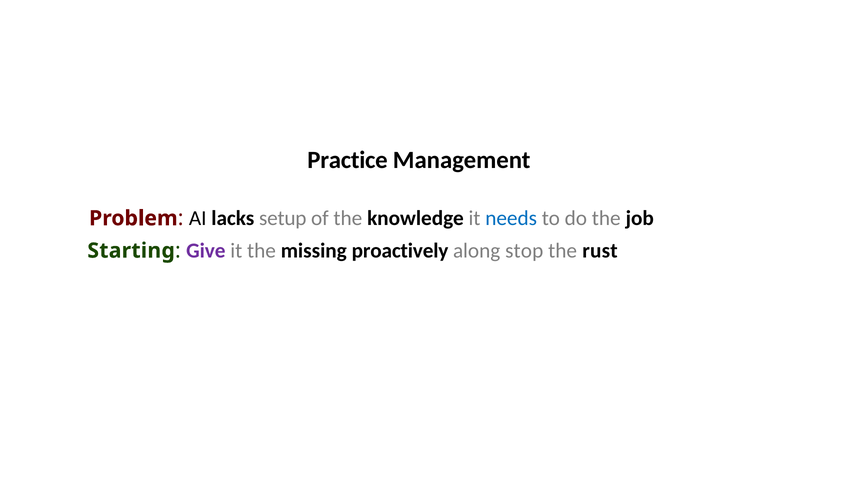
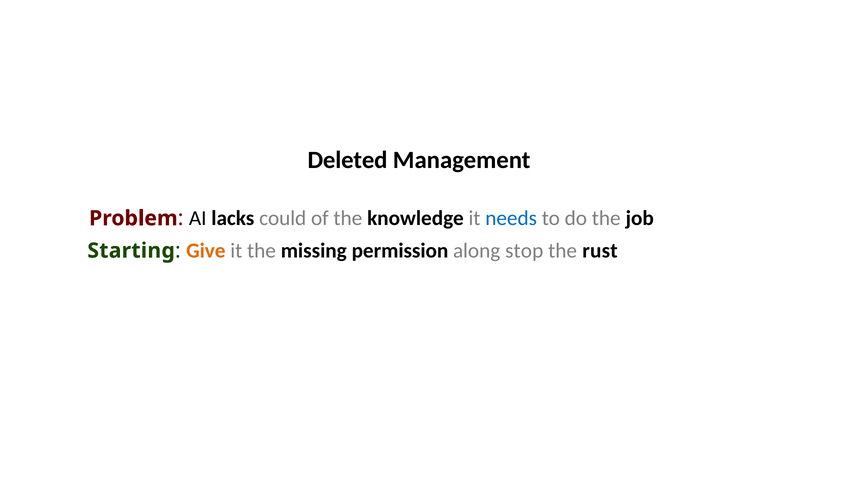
Practice: Practice -> Deleted
setup: setup -> could
Give colour: purple -> orange
proactively: proactively -> permission
